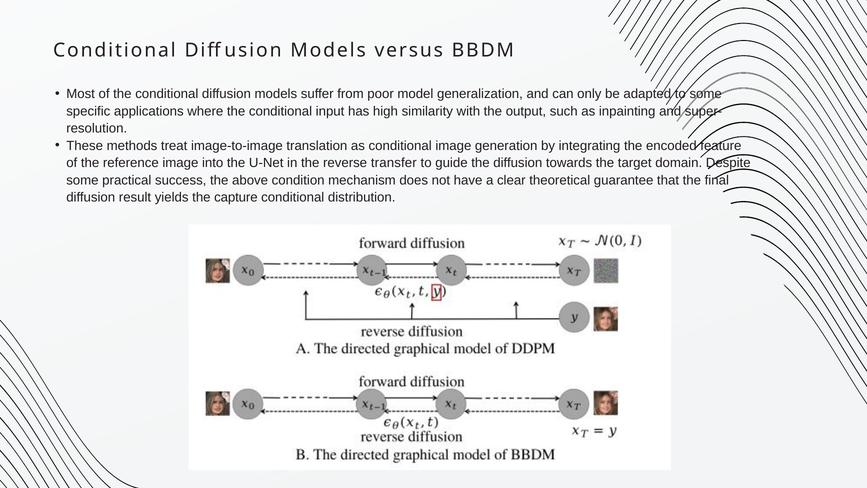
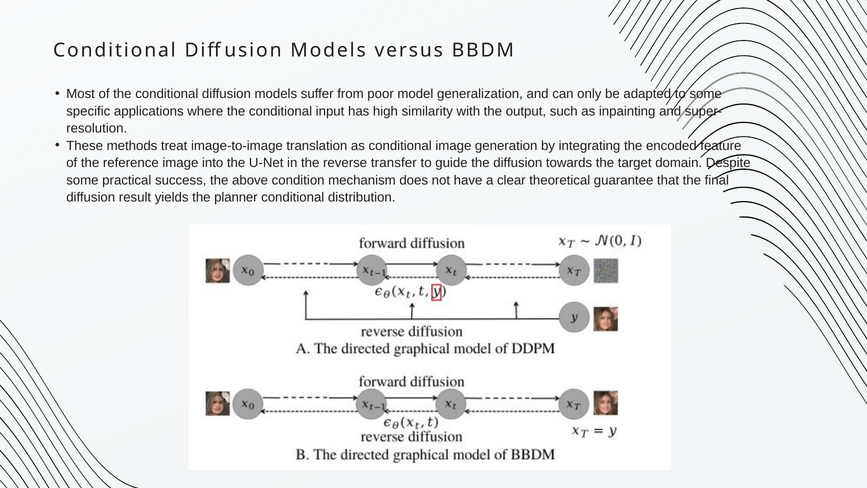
capture: capture -> planner
